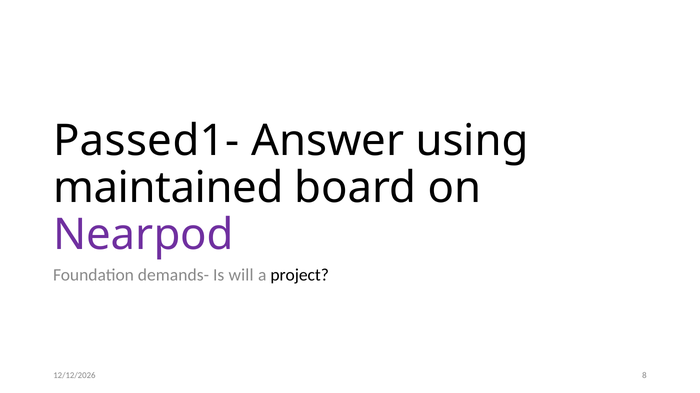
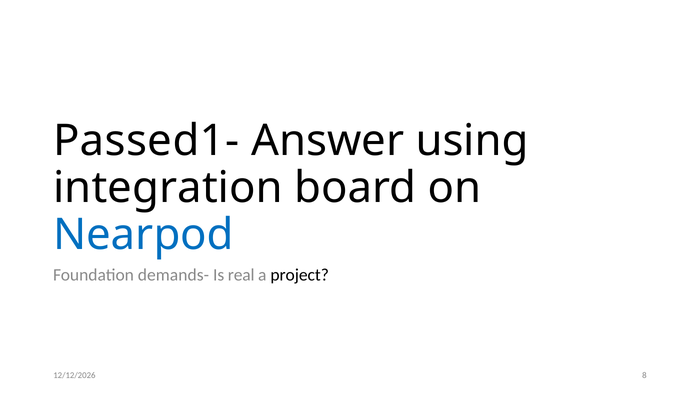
maintained: maintained -> integration
Nearpod colour: purple -> blue
will: will -> real
